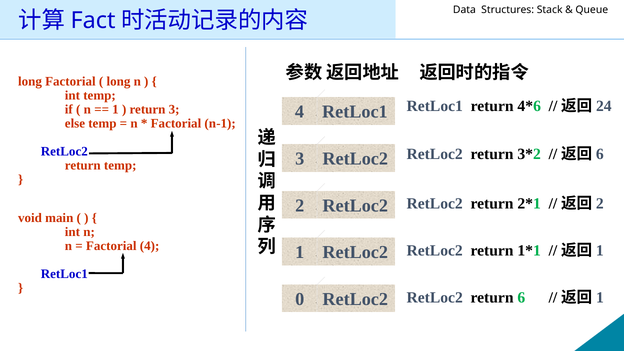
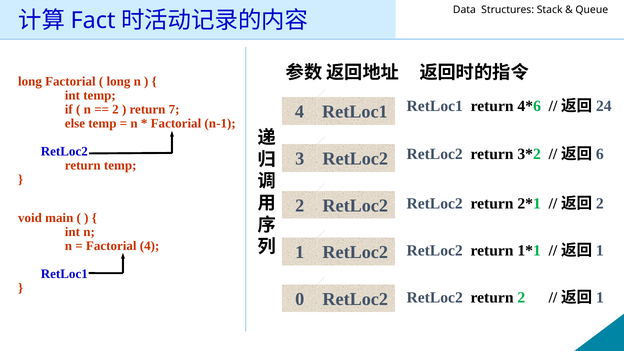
1 at (115, 109): 1 -> 2
return 3: 3 -> 7
return 6: 6 -> 2
